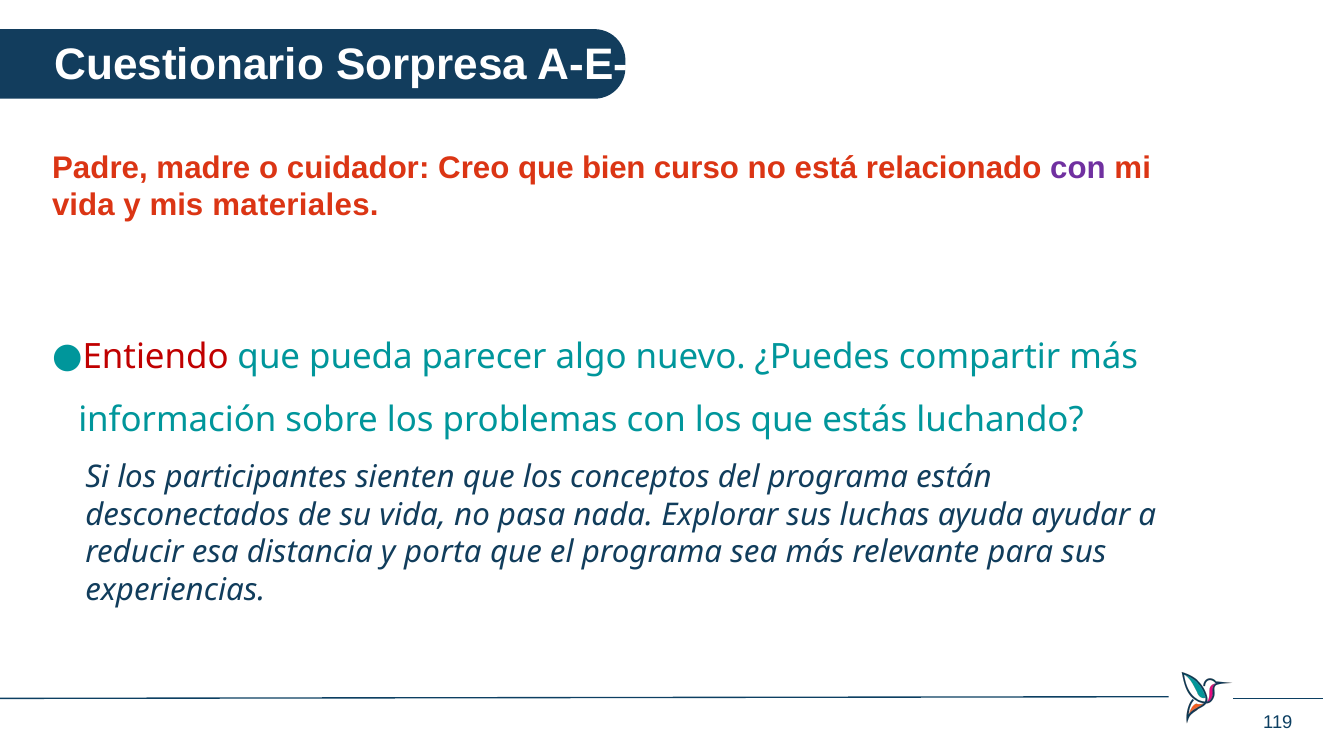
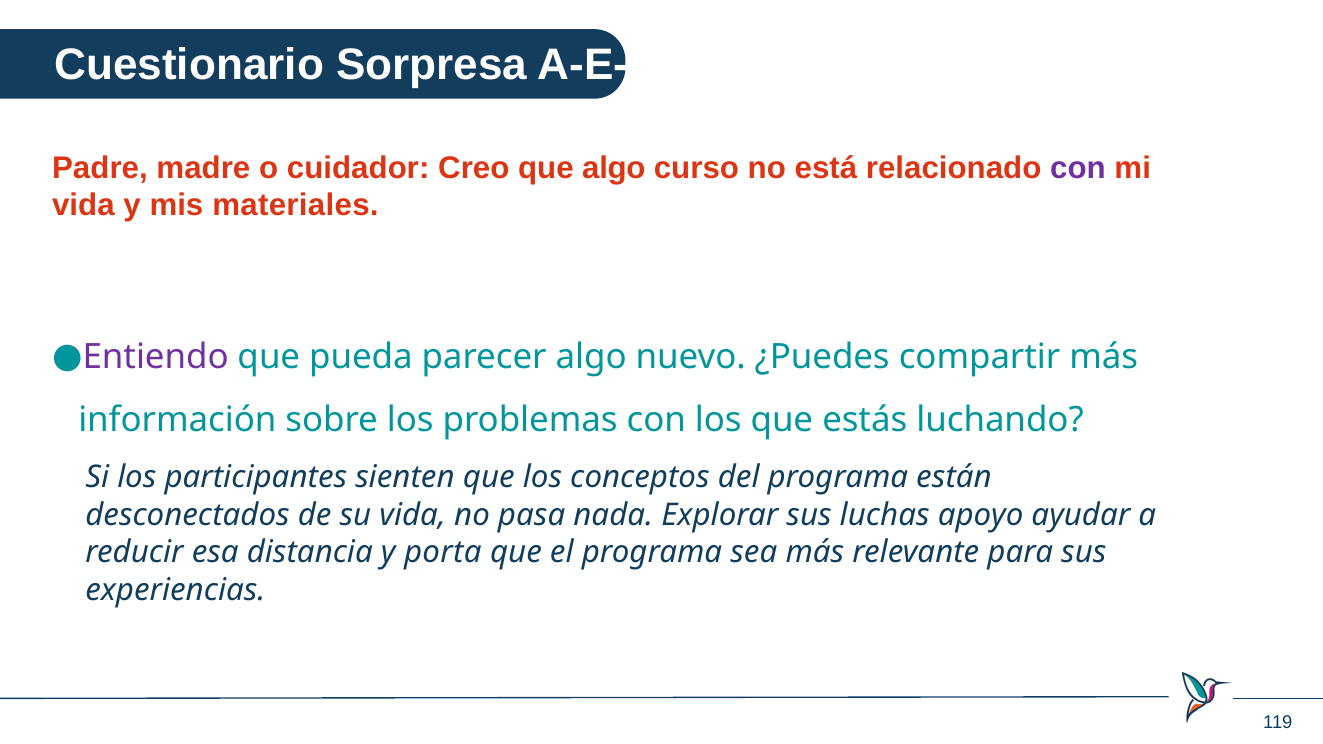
que bien: bien -> algo
Entiendo colour: red -> purple
ayuda: ayuda -> apoyo
